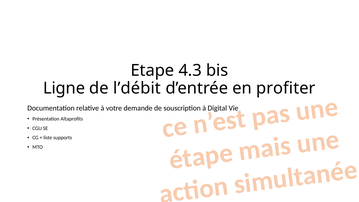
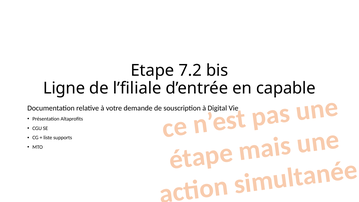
4.3: 4.3 -> 7.2
l’débit: l’débit -> l’filiale
profiter: profiter -> capable
